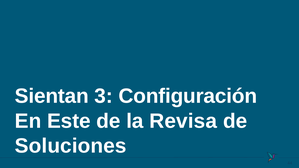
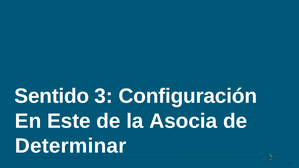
Sientan: Sientan -> Sentido
Revisa: Revisa -> Asocia
Soluciones: Soluciones -> Determinar
